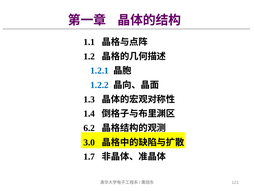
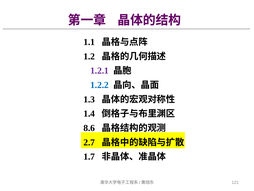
1.2.1 colour: blue -> purple
6.2: 6.2 -> 8.6
3.0: 3.0 -> 2.7
